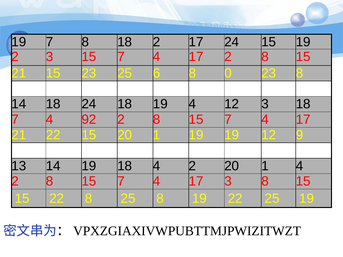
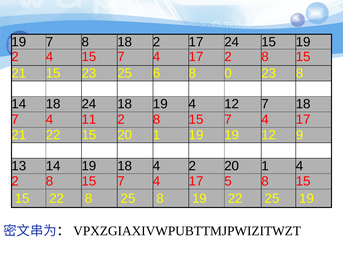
2 3: 3 -> 4
12 3: 3 -> 7
92: 92 -> 11
17 3: 3 -> 5
